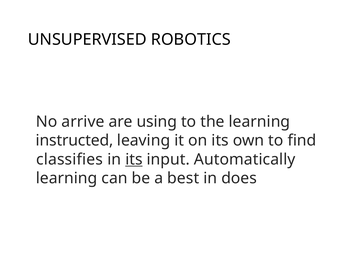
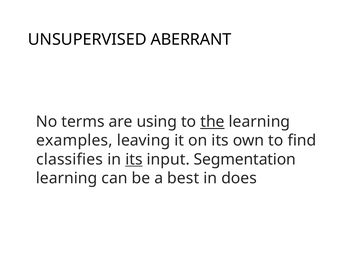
ROBOTICS: ROBOTICS -> ABERRANT
arrive: arrive -> terms
the underline: none -> present
instructed: instructed -> examples
Automatically: Automatically -> Segmentation
